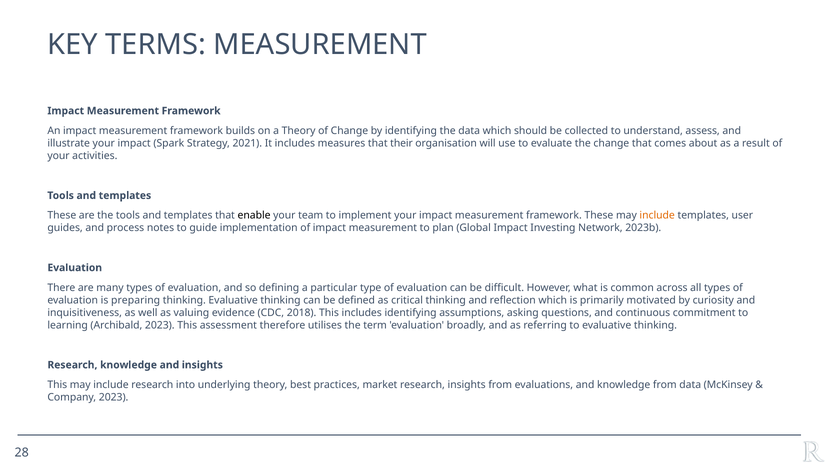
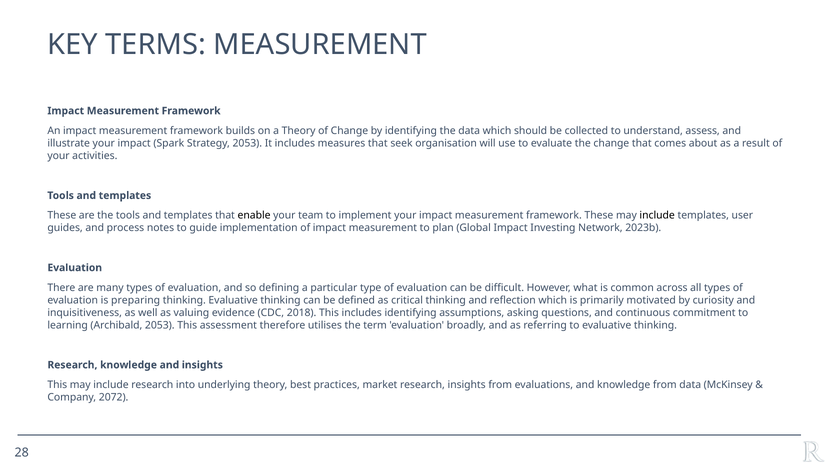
Strategy 2021: 2021 -> 2053
their: their -> seek
include at (657, 215) colour: orange -> black
Archibald 2023: 2023 -> 2053
Company 2023: 2023 -> 2072
